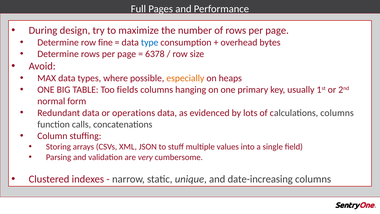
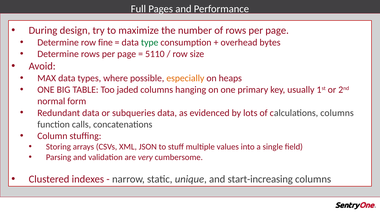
type colour: blue -> green
6378: 6378 -> 5110
fields: fields -> jaded
operations: operations -> subqueries
date-increasing: date-increasing -> start-increasing
